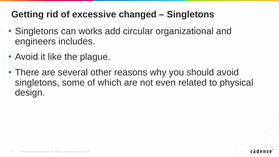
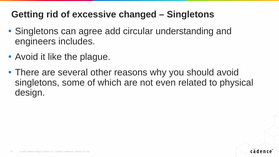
works: works -> agree
organizational: organizational -> understanding
